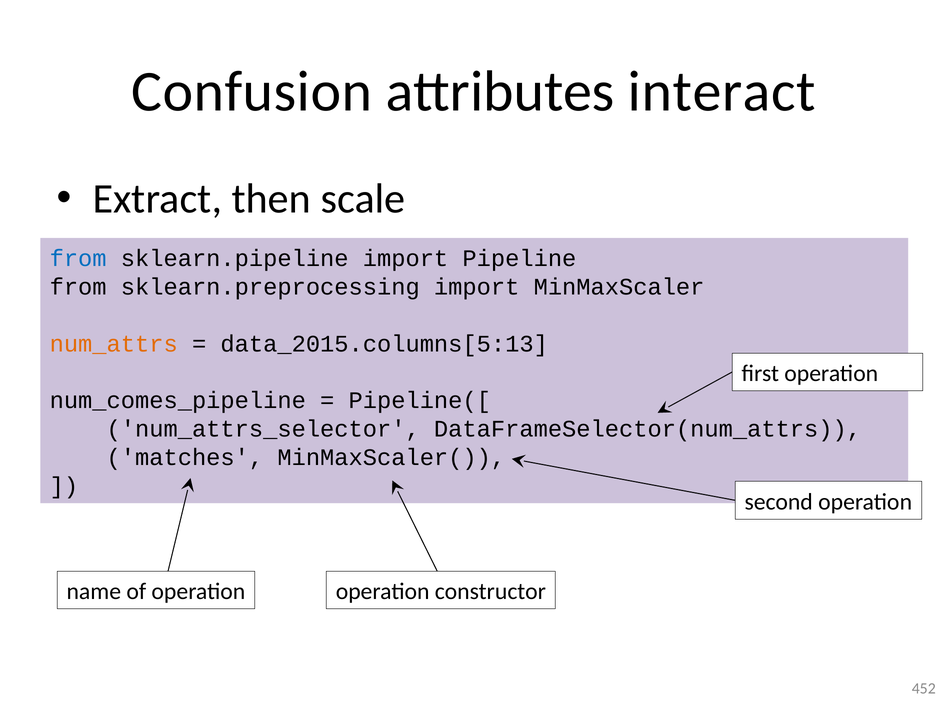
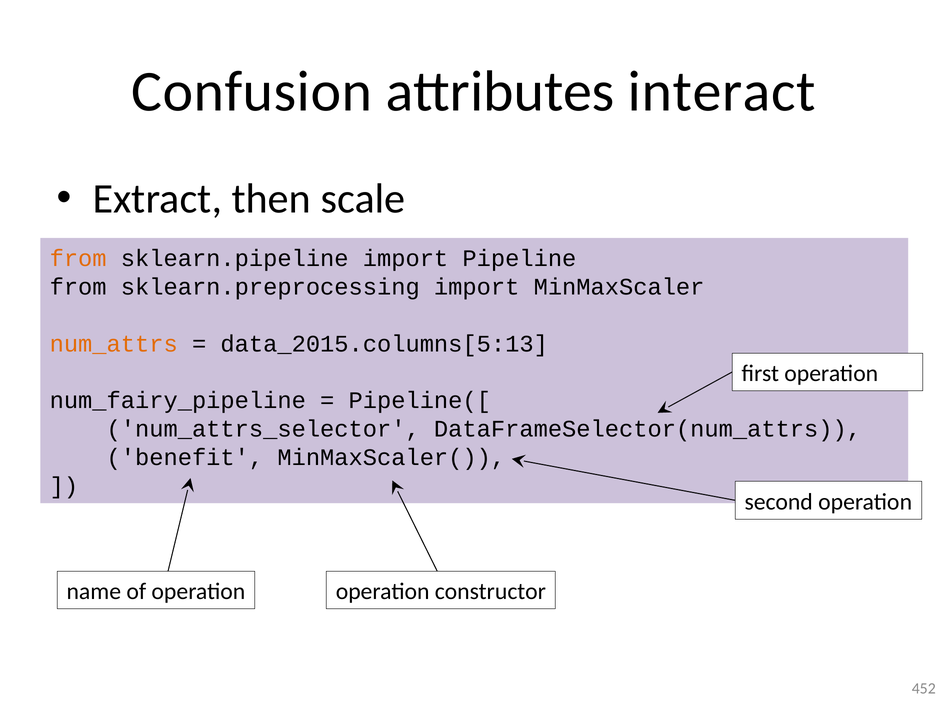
from at (78, 259) colour: blue -> orange
num_comes_pipeline: num_comes_pipeline -> num_fairy_pipeline
matches: matches -> benefit
